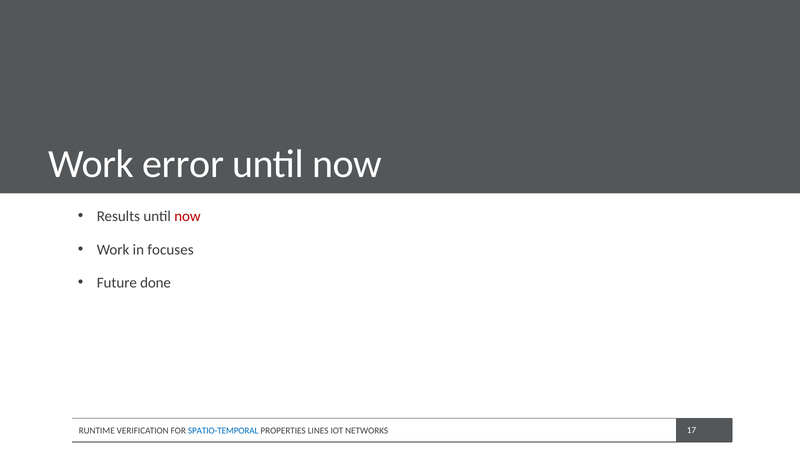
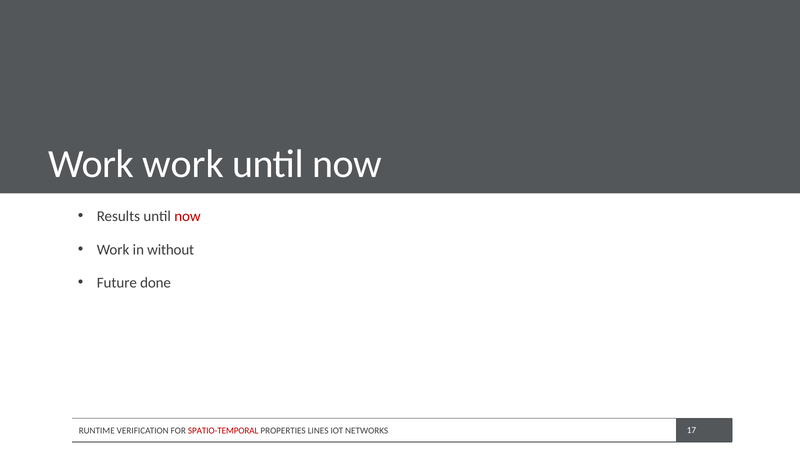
Work error: error -> work
focuses: focuses -> without
SPATIO-TEMPORAL colour: blue -> red
